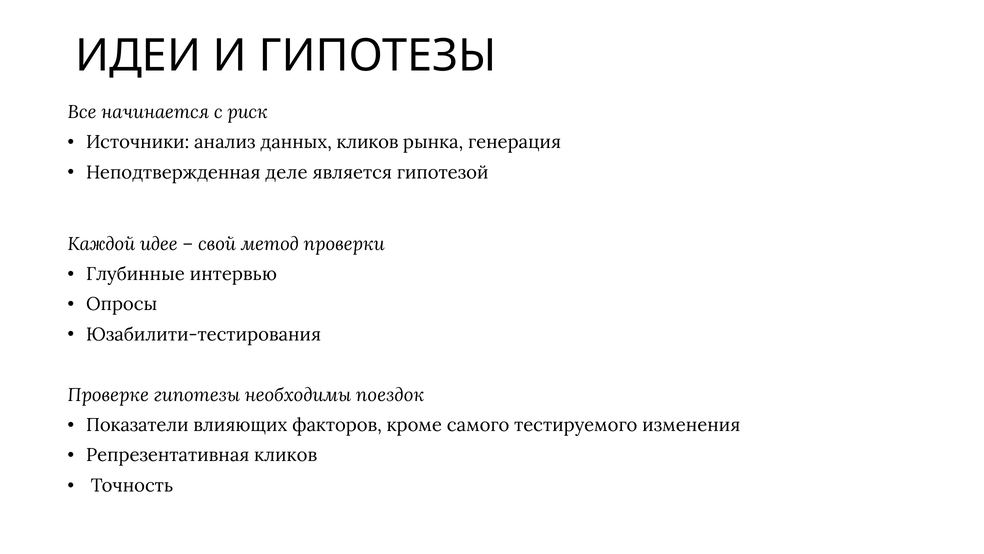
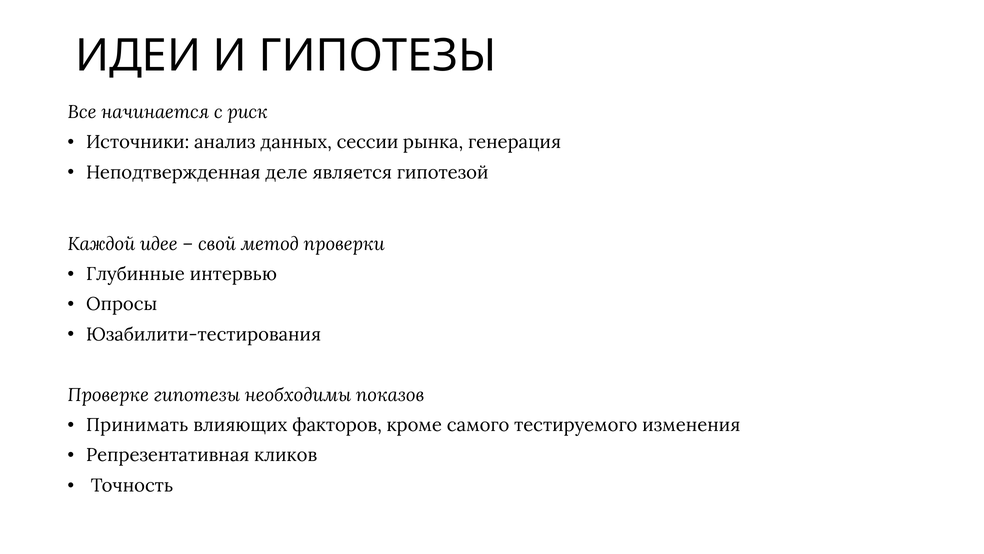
данных кликов: кликов -> сессии
поездок: поездок -> показов
Показатели: Показатели -> Принимать
